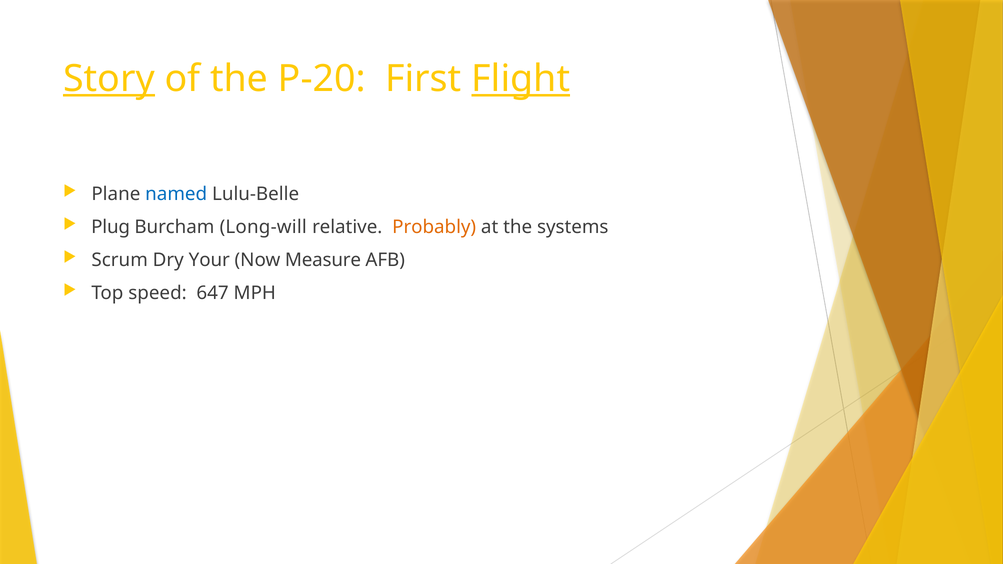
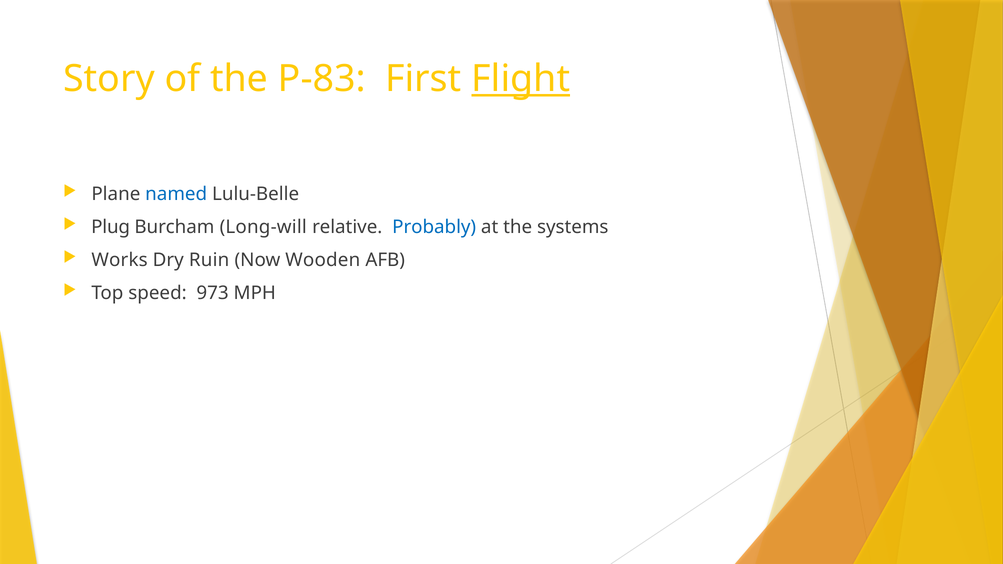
Story underline: present -> none
P-20: P-20 -> P-83
Probably colour: orange -> blue
Scrum: Scrum -> Works
Your: Your -> Ruin
Measure: Measure -> Wooden
647: 647 -> 973
